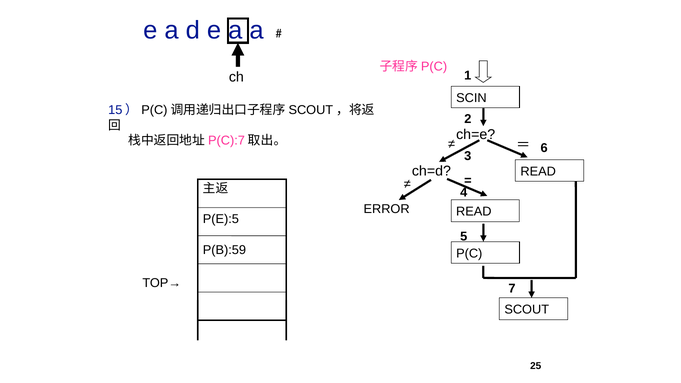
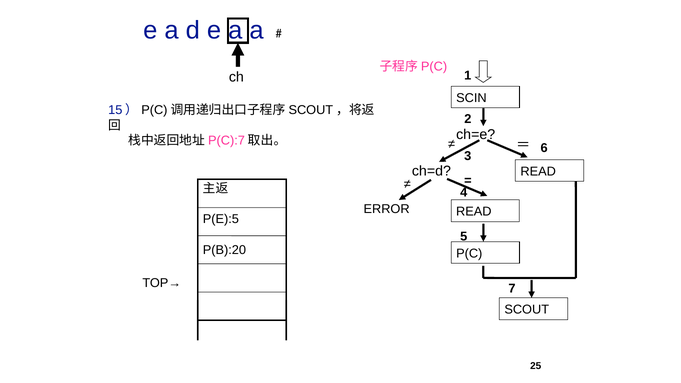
P(B):59: P(B):59 -> P(B):20
